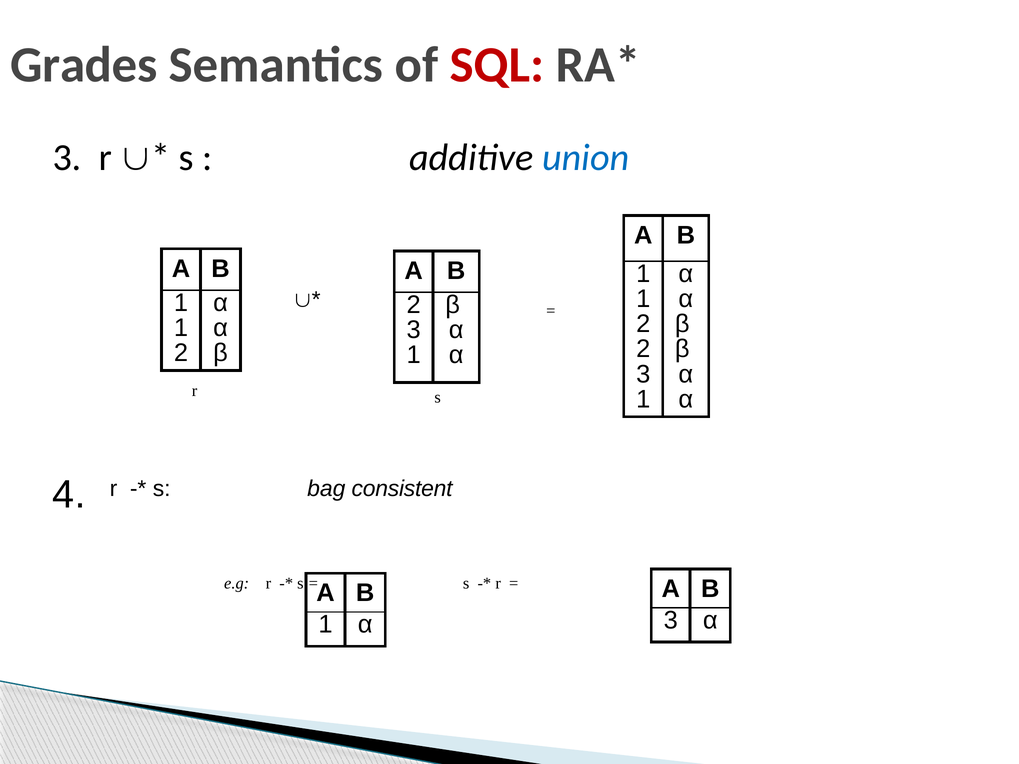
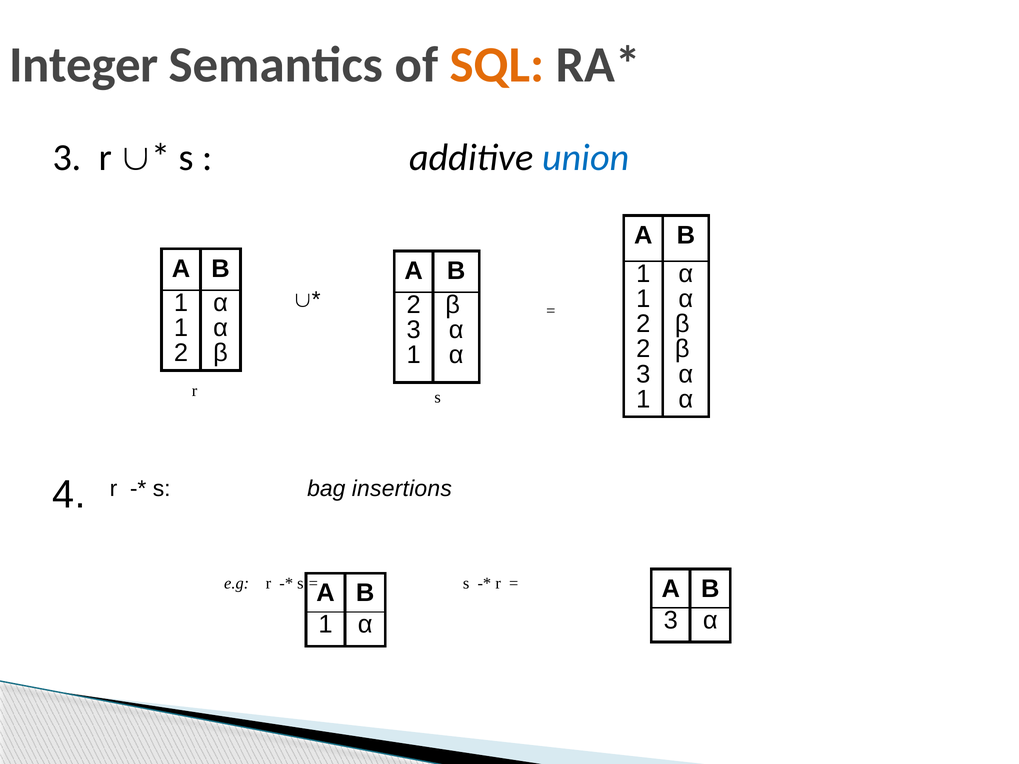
Grades: Grades -> Integer
SQL colour: red -> orange
consistent: consistent -> insertions
